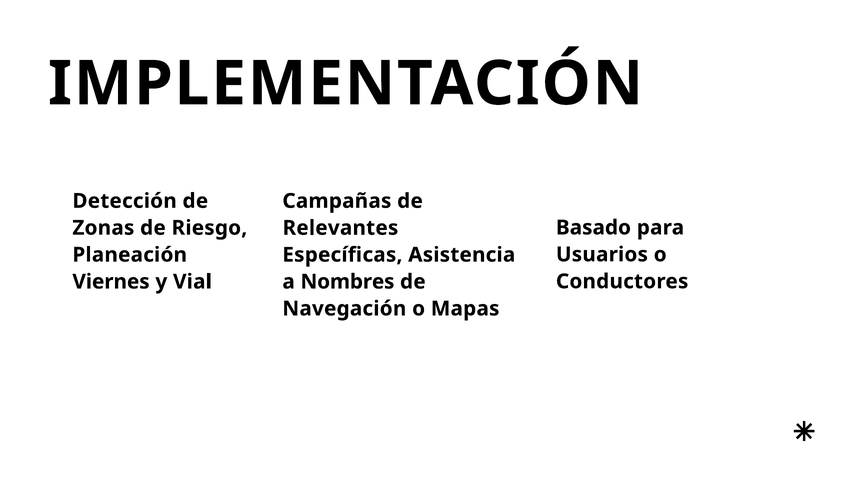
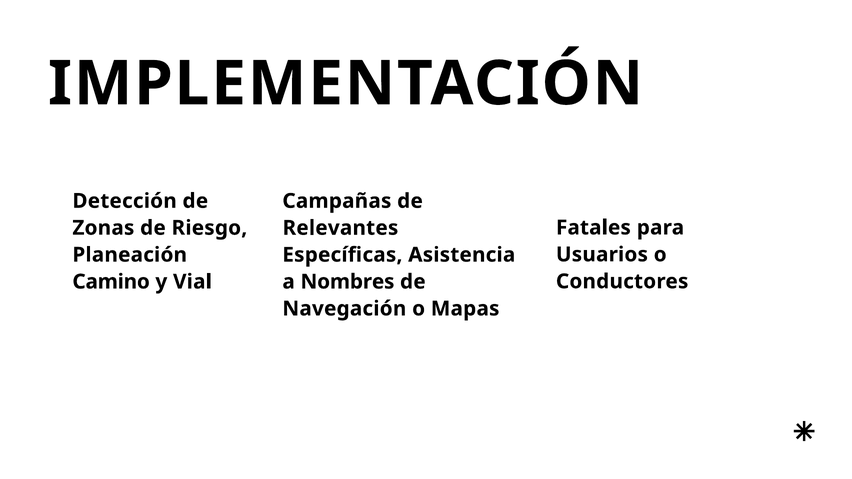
Basado: Basado -> Fatales
Viernes: Viernes -> Camino
